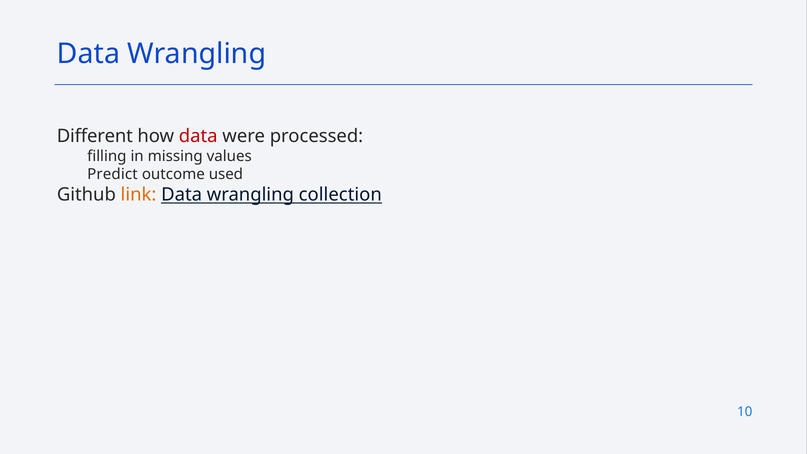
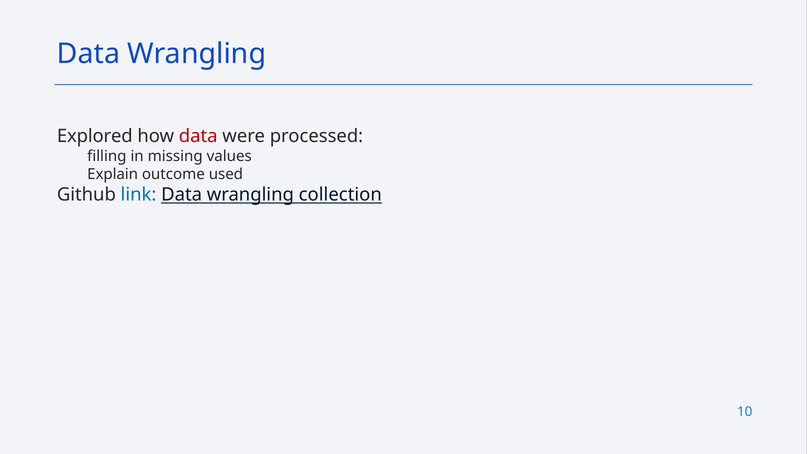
Different: Different -> Explored
Predict: Predict -> Explain
link colour: orange -> blue
